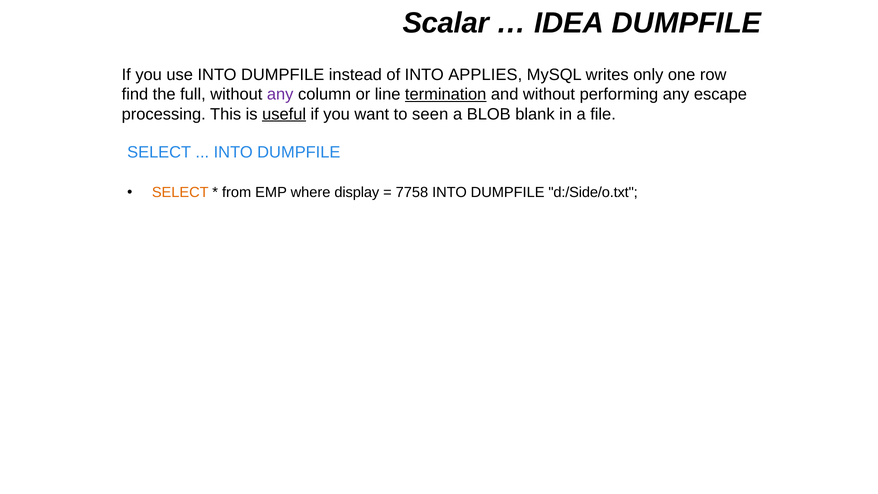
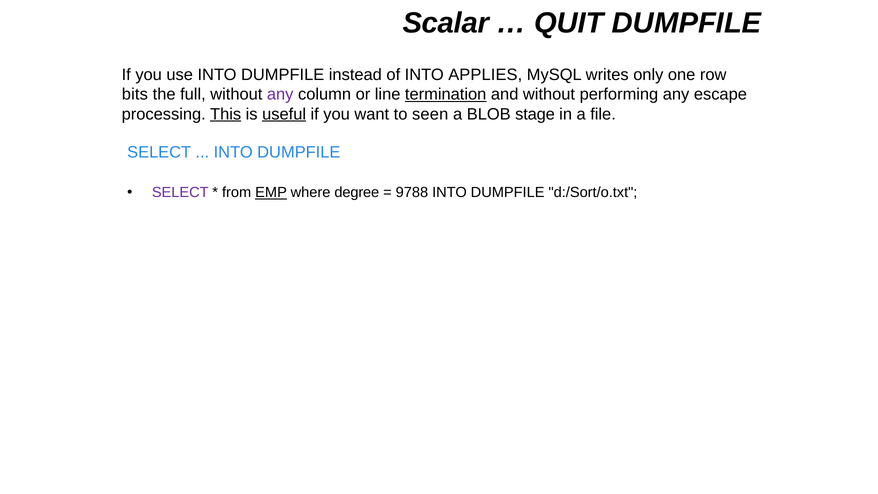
IDEA: IDEA -> QUIT
find: find -> bits
This underline: none -> present
blank: blank -> stage
SELECT at (180, 193) colour: orange -> purple
EMP underline: none -> present
display: display -> degree
7758: 7758 -> 9788
d:/Side/o.txt: d:/Side/o.txt -> d:/Sort/o.txt
